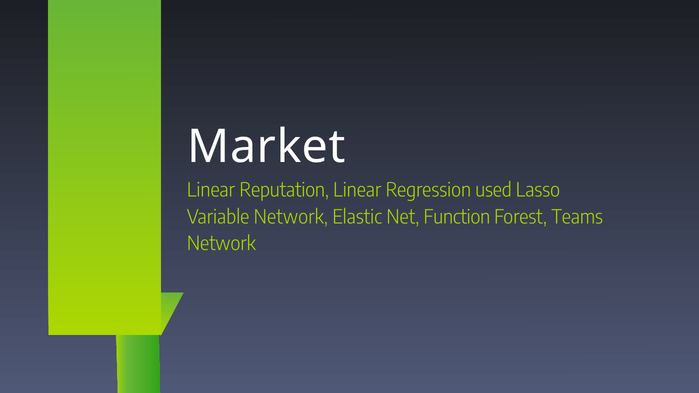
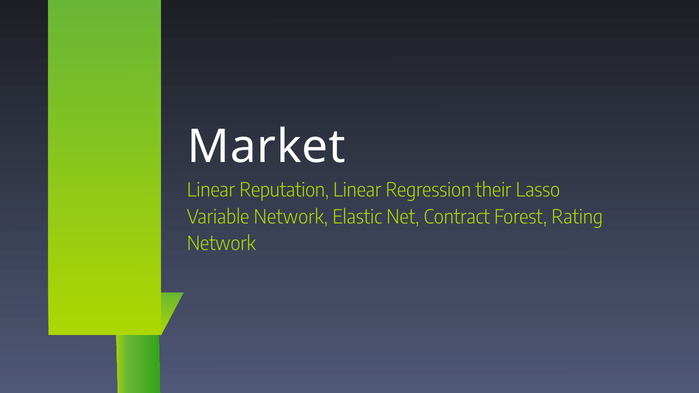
used: used -> their
Function: Function -> Contract
Teams: Teams -> Rating
